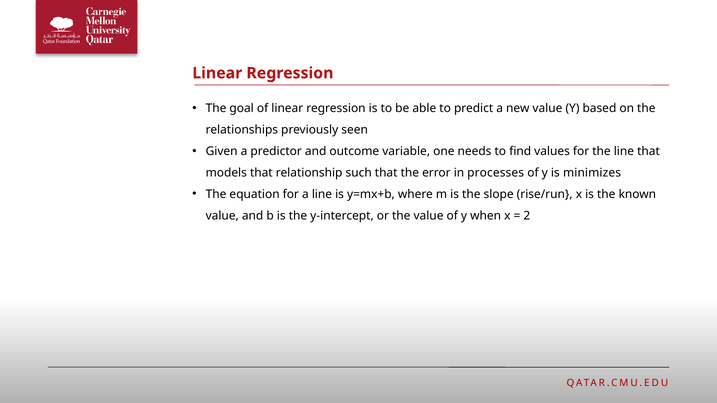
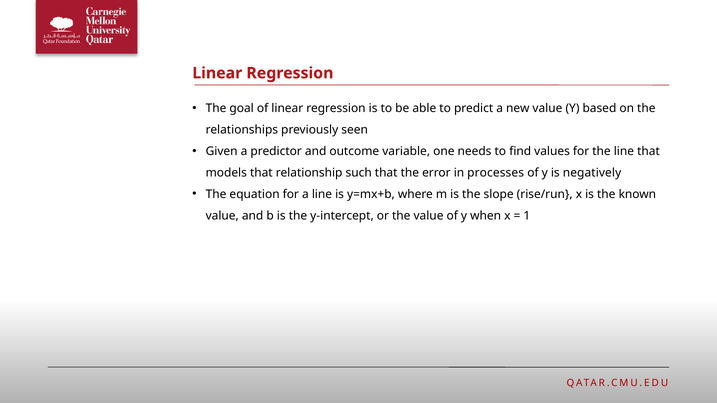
minimizes: minimizes -> negatively
2: 2 -> 1
